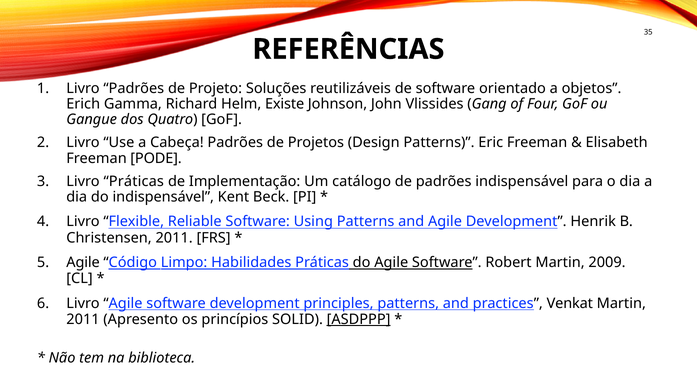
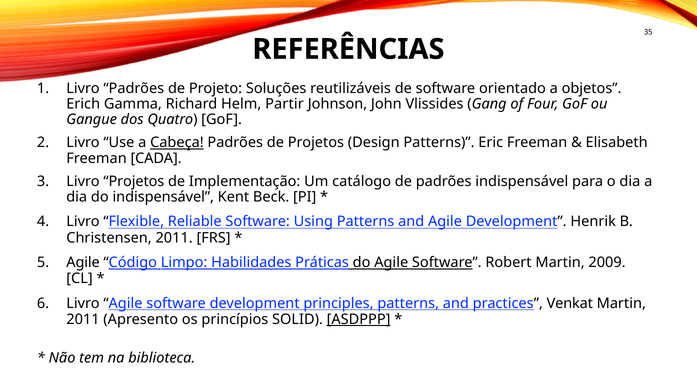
Existe: Existe -> Partir
Cabeça underline: none -> present
PODE: PODE -> CADA
Livro Práticas: Práticas -> Projetos
